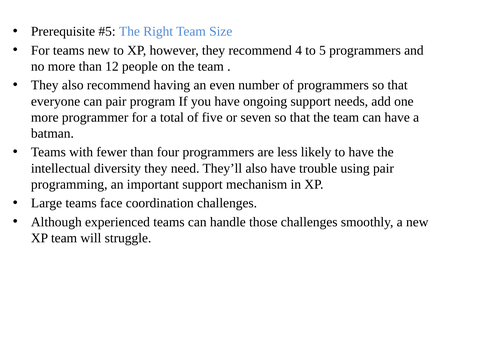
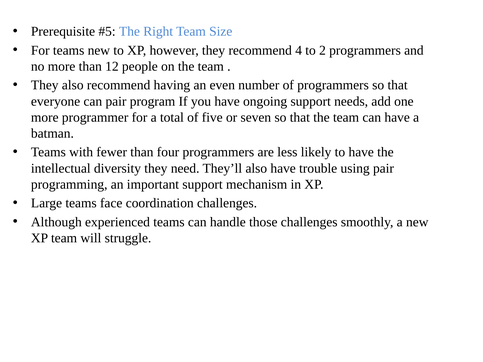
5: 5 -> 2
